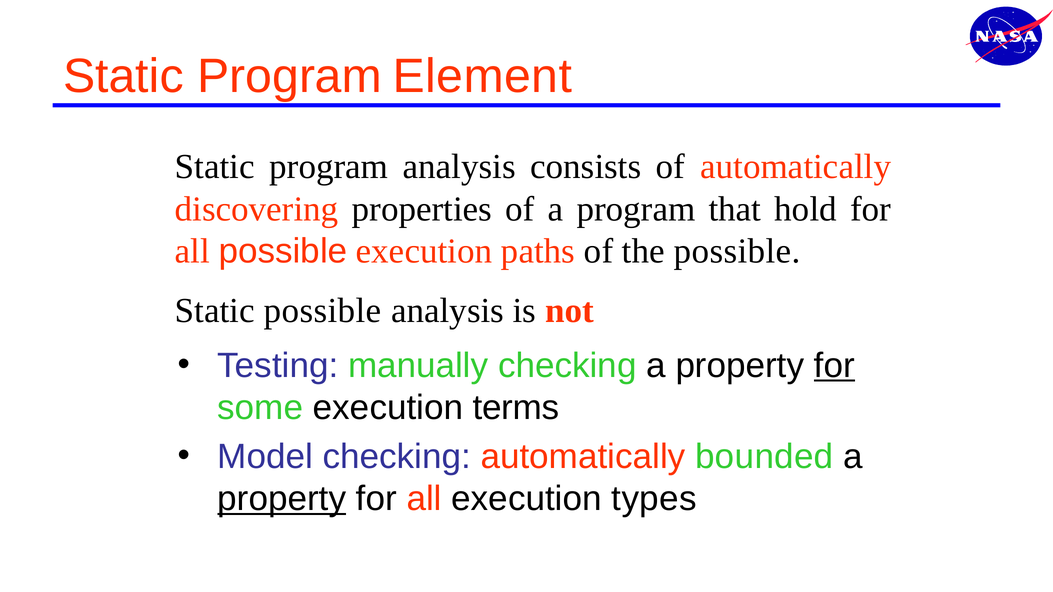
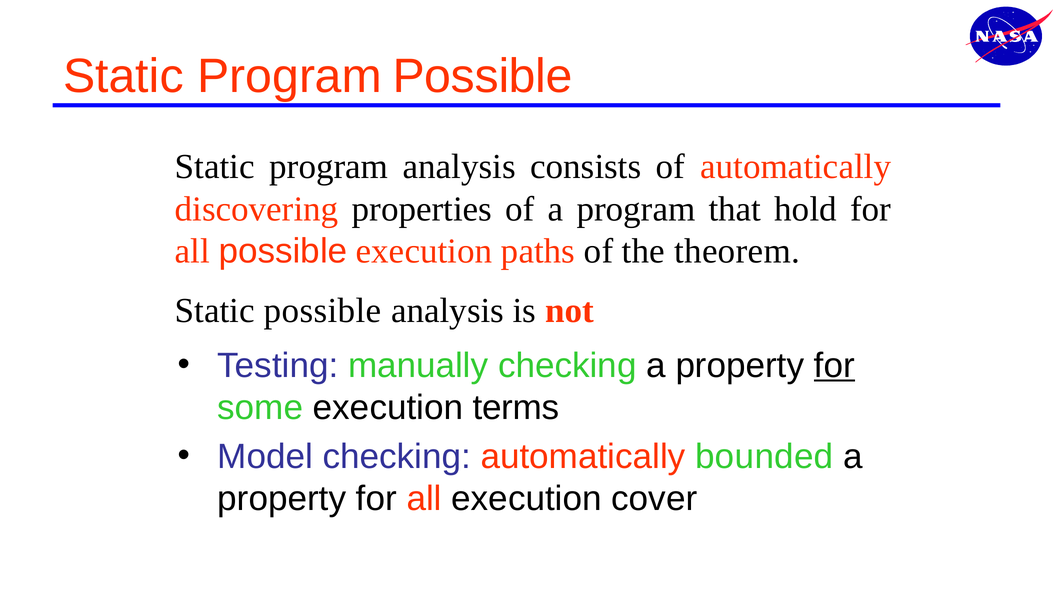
Program Element: Element -> Possible
the possible: possible -> theorem
property at (282, 499) underline: present -> none
types: types -> cover
